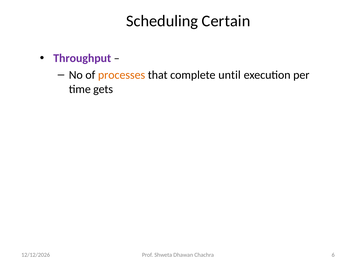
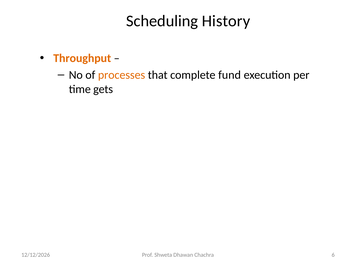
Certain: Certain -> History
Throughput colour: purple -> orange
until: until -> fund
